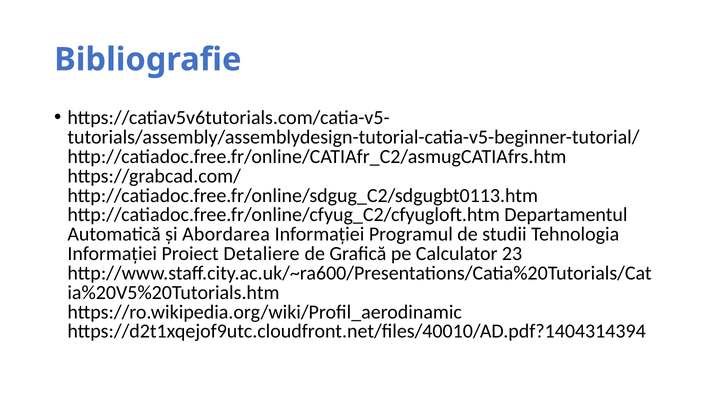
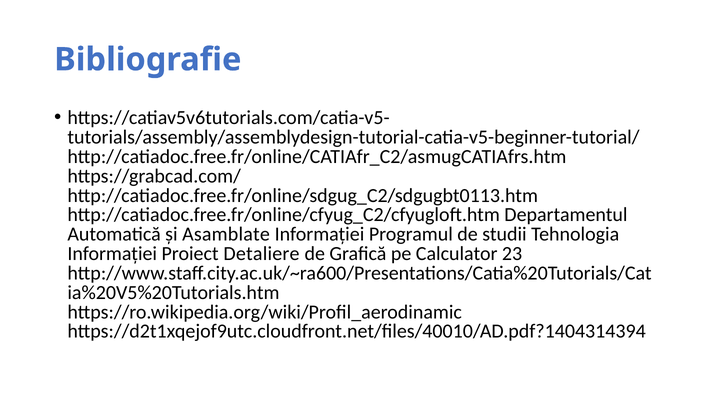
Abordarea: Abordarea -> Asamblate
